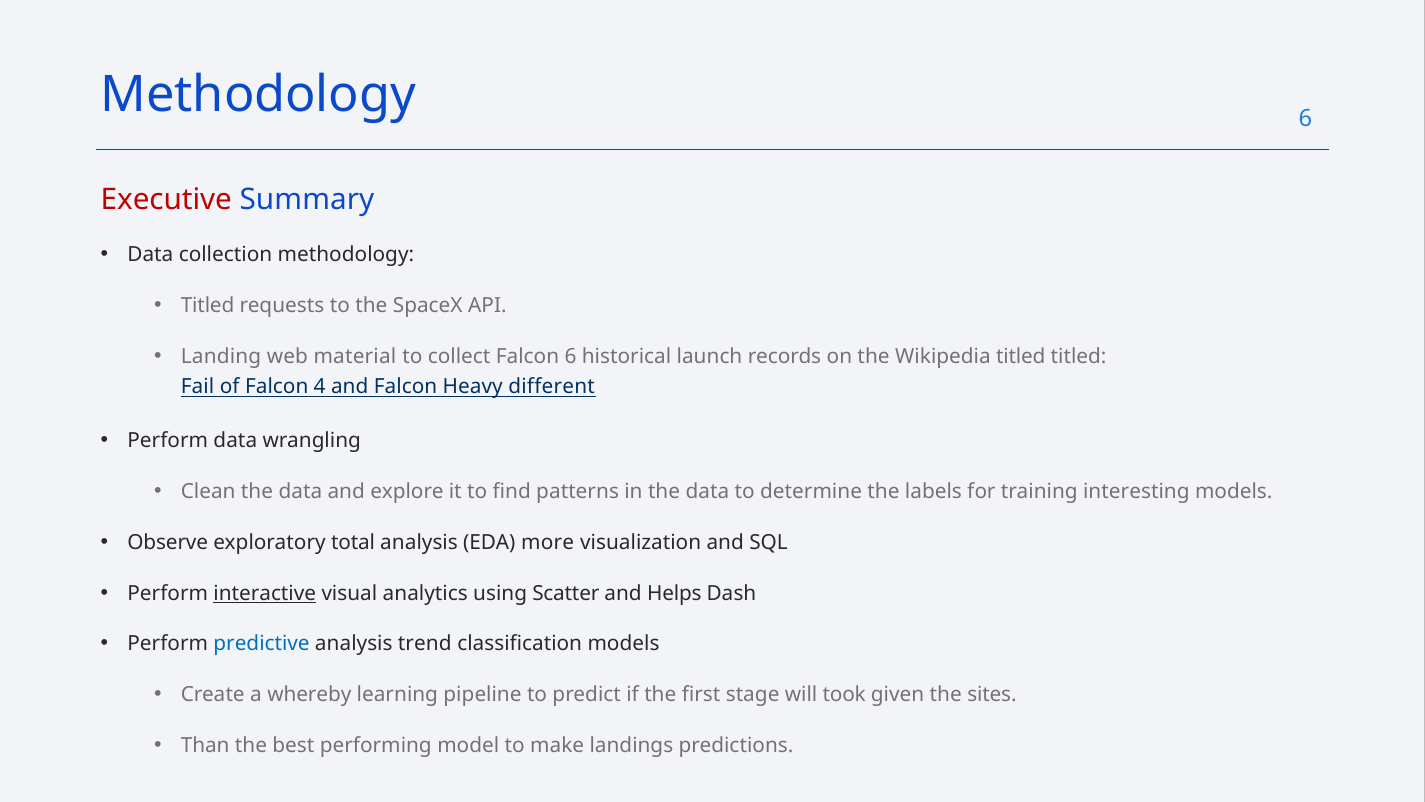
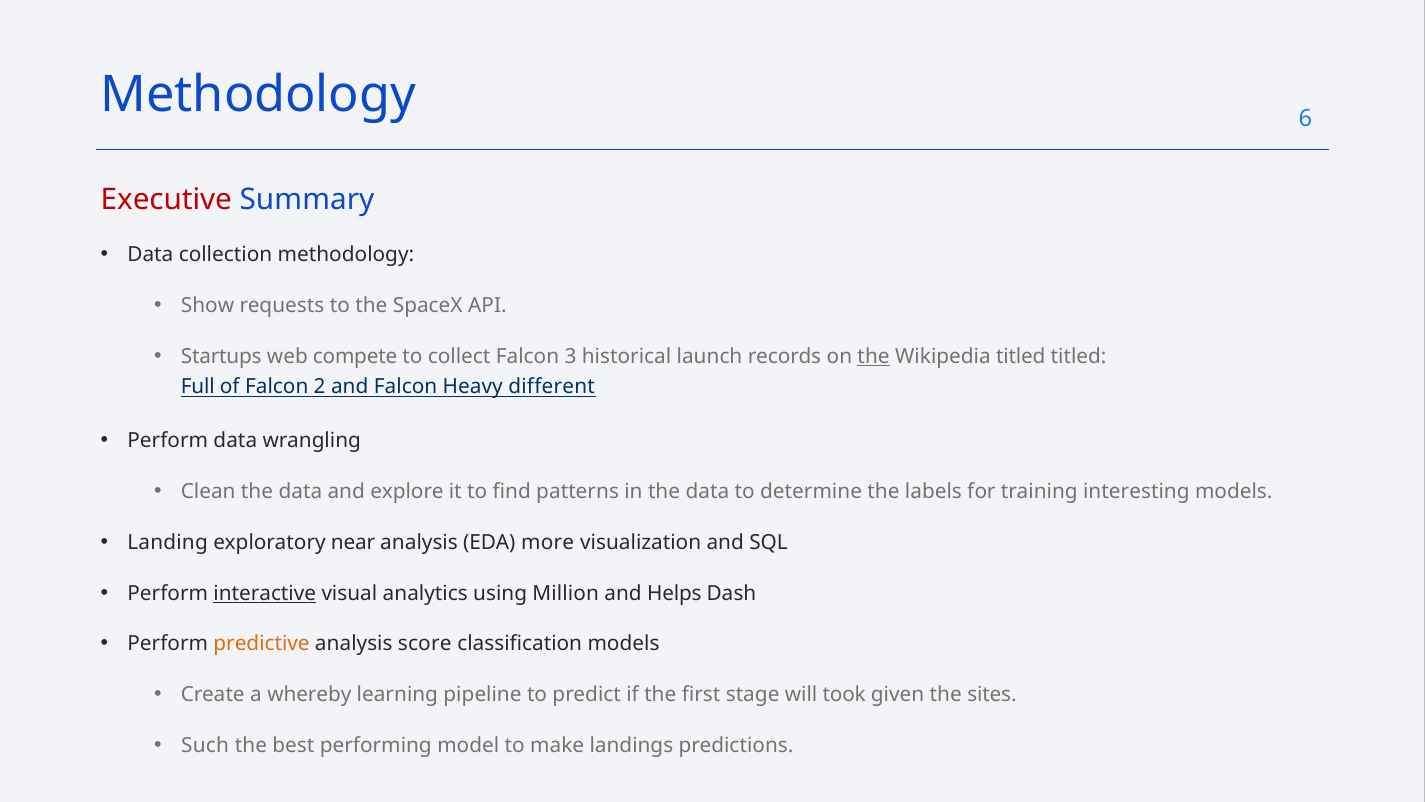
Titled at (208, 305): Titled -> Show
Landing: Landing -> Startups
material: material -> compete
Falcon 6: 6 -> 3
the at (874, 356) underline: none -> present
Fail: Fail -> Full
4: 4 -> 2
Observe: Observe -> Landing
total: total -> near
Scatter: Scatter -> Million
predictive colour: blue -> orange
trend: trend -> score
Than: Than -> Such
